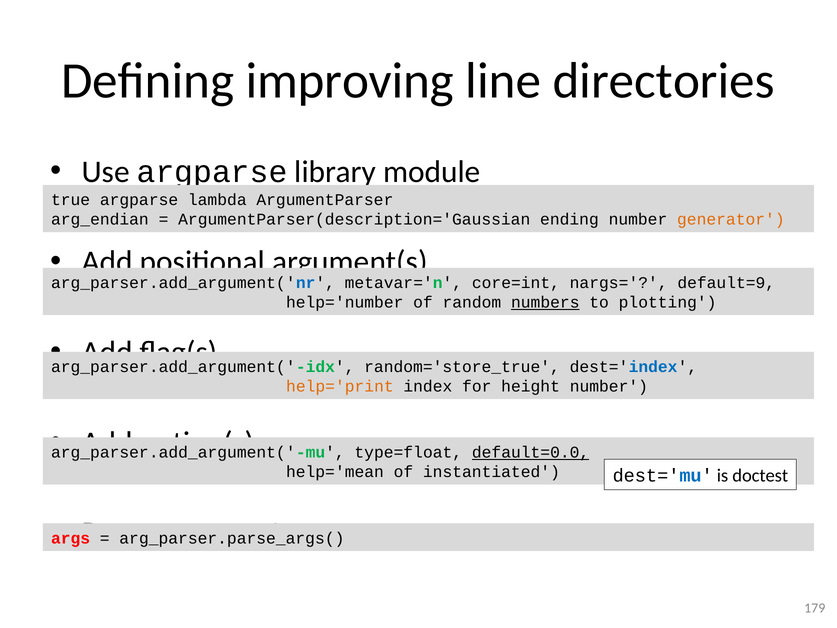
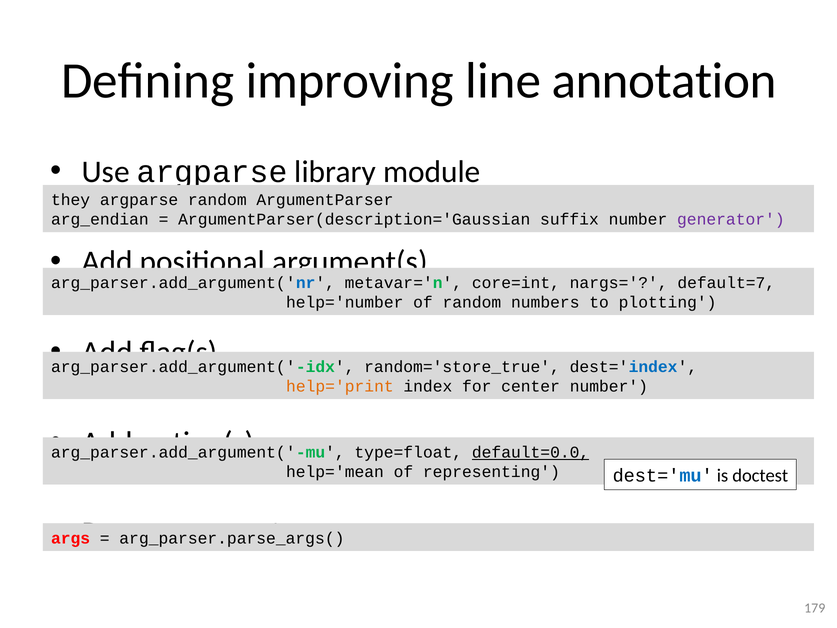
directories: directories -> annotation
true: true -> they
argparse lambda: lambda -> random
ending: ending -> suffix
generator colour: orange -> purple
default=9: default=9 -> default=7
numbers underline: present -> none
height: height -> center
instantiated: instantiated -> representing
